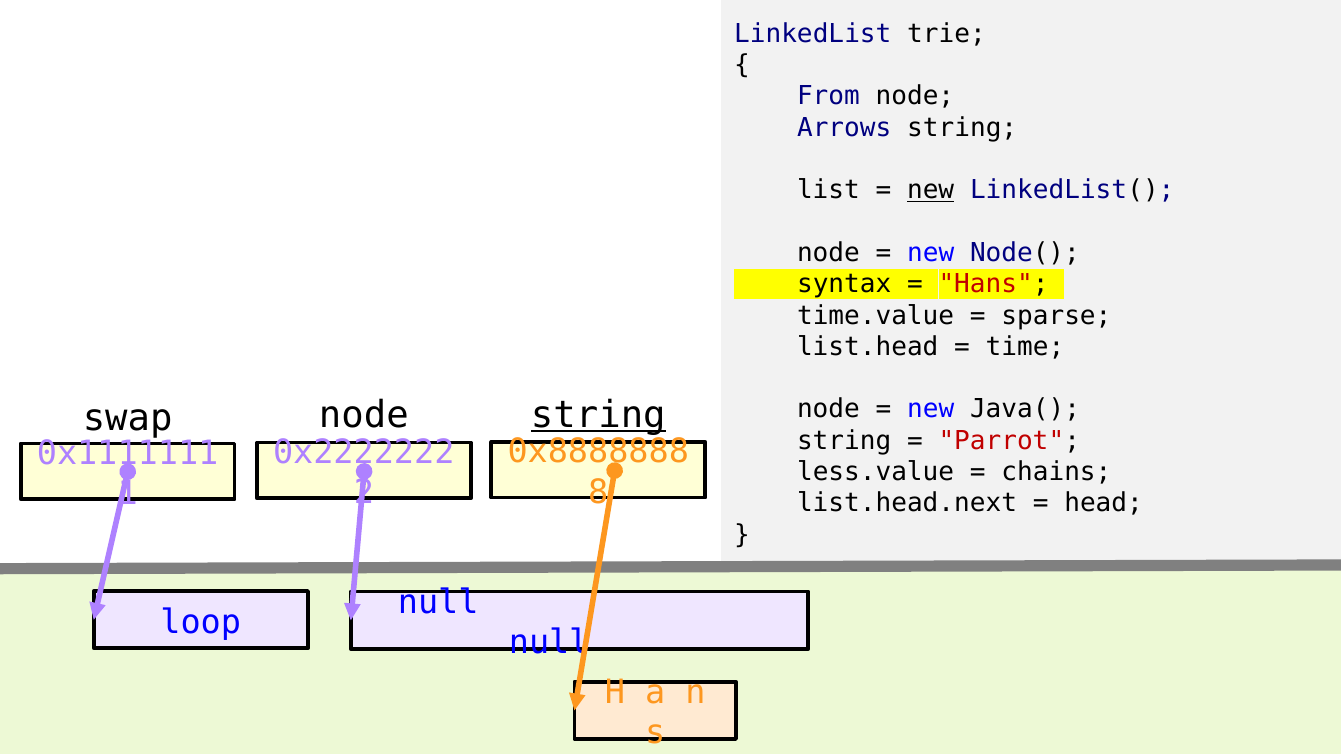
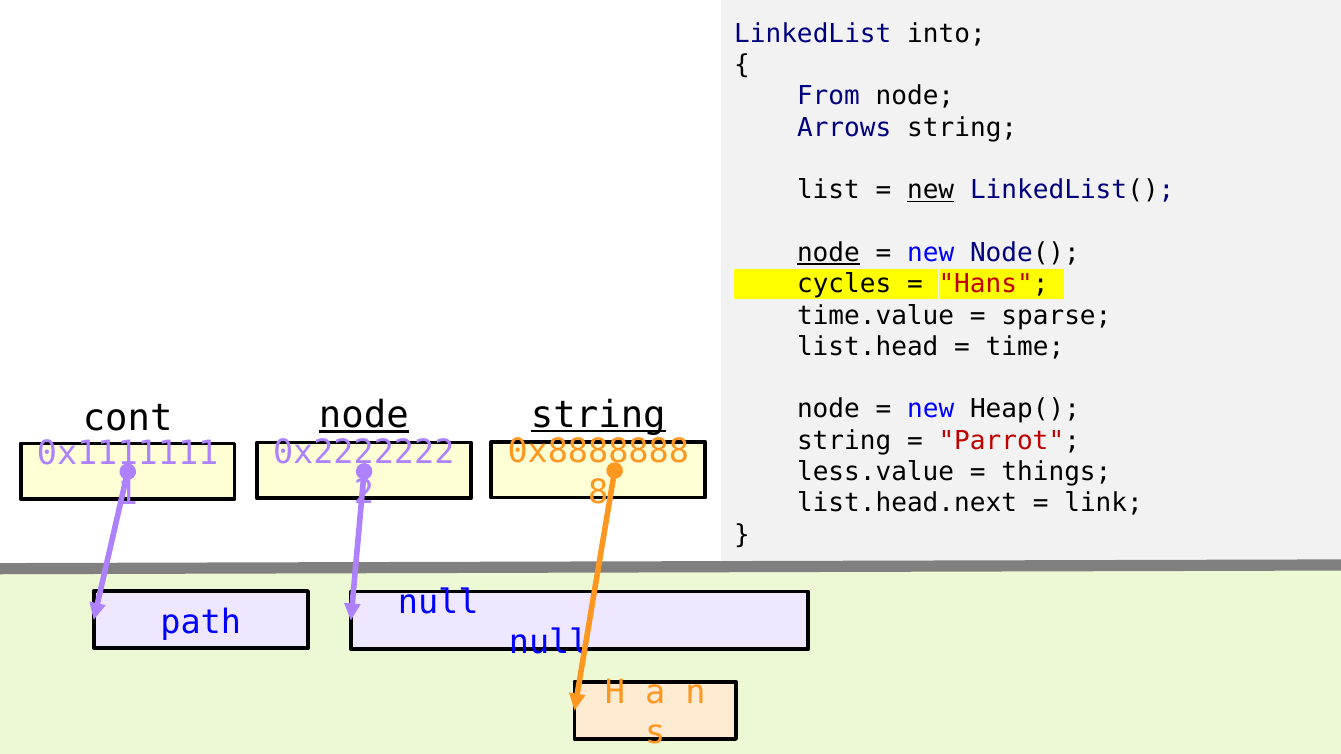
trie: trie -> into
node at (828, 253) underline: none -> present
syntax: syntax -> cycles
Java(: Java( -> Heap(
node at (364, 416) underline: none -> present
swap: swap -> cont
chains: chains -> things
head: head -> link
loop: loop -> path
